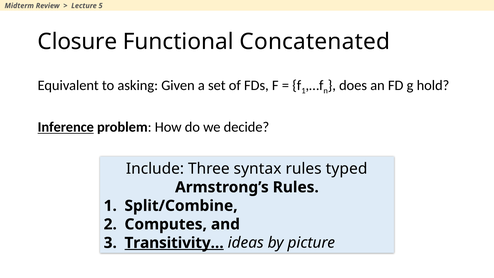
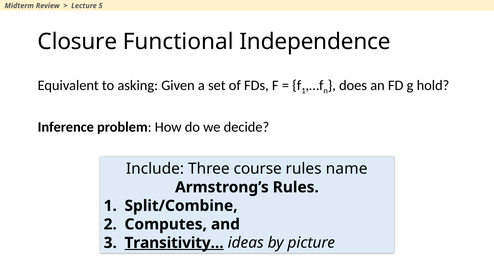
Concatenated: Concatenated -> Independence
Inference underline: present -> none
syntax: syntax -> course
typed: typed -> name
